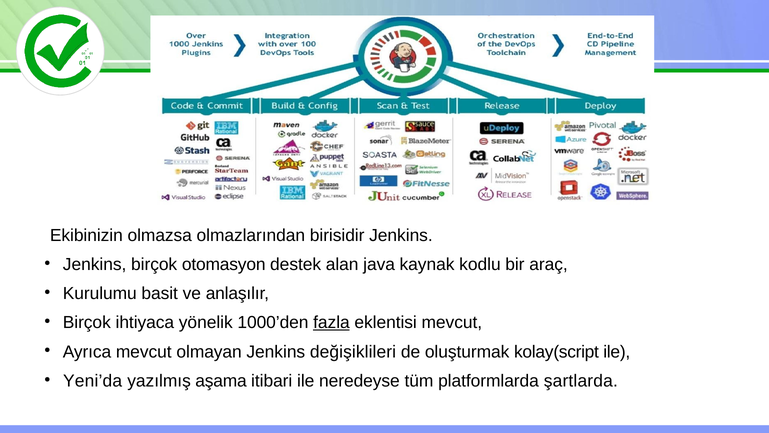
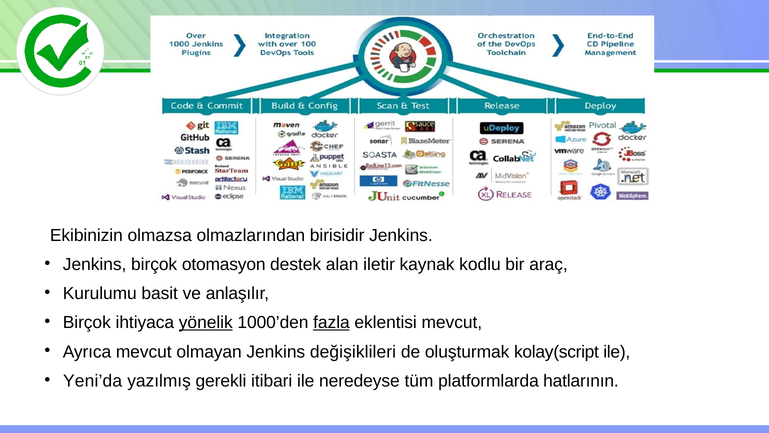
java: java -> iletir
yönelik underline: none -> present
aşama: aşama -> gerekli
şartlarda: şartlarda -> hatlarının
